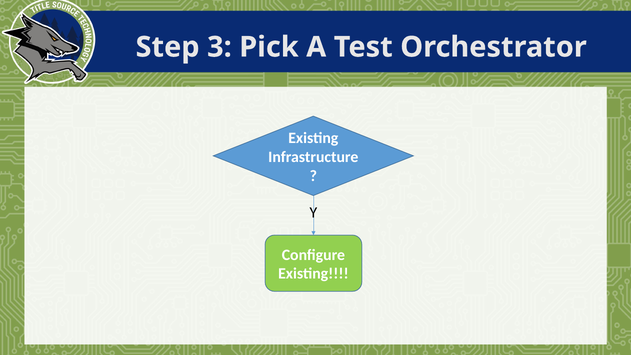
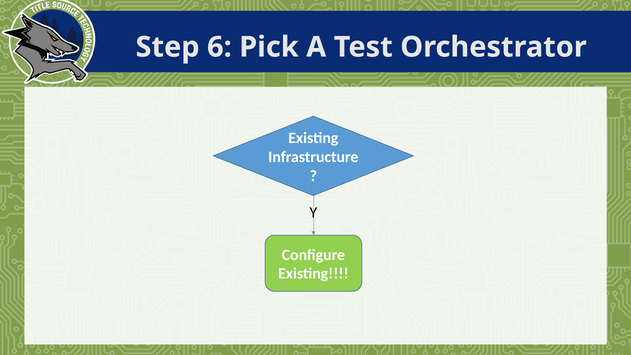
3: 3 -> 6
